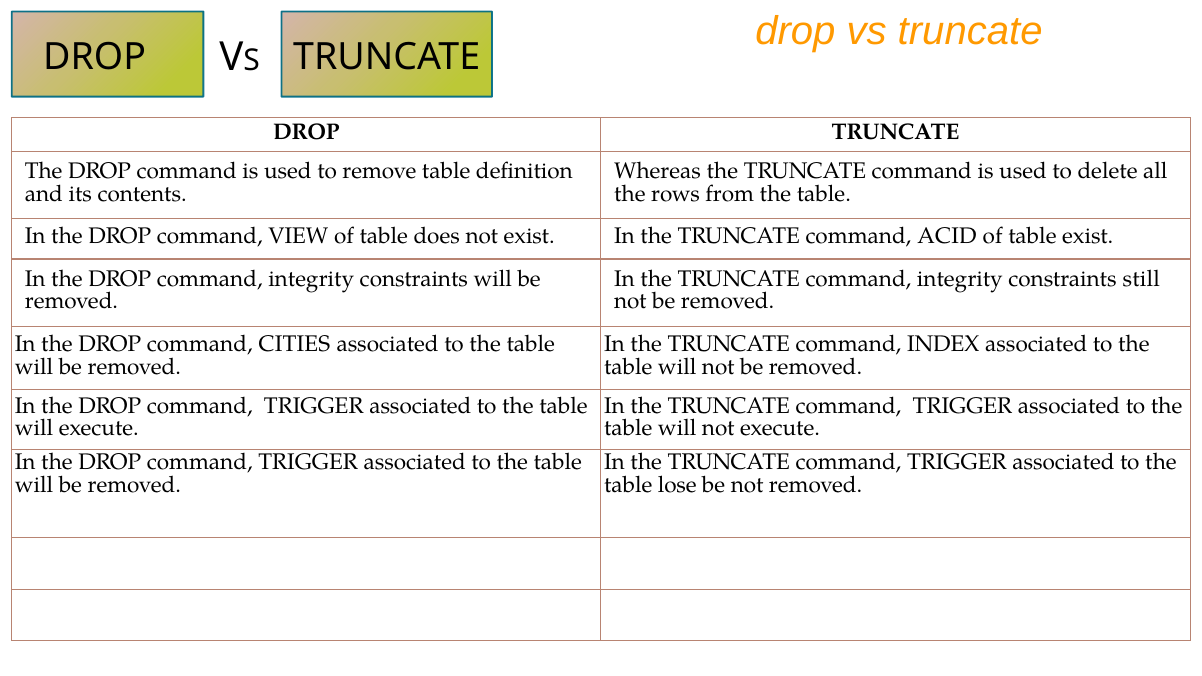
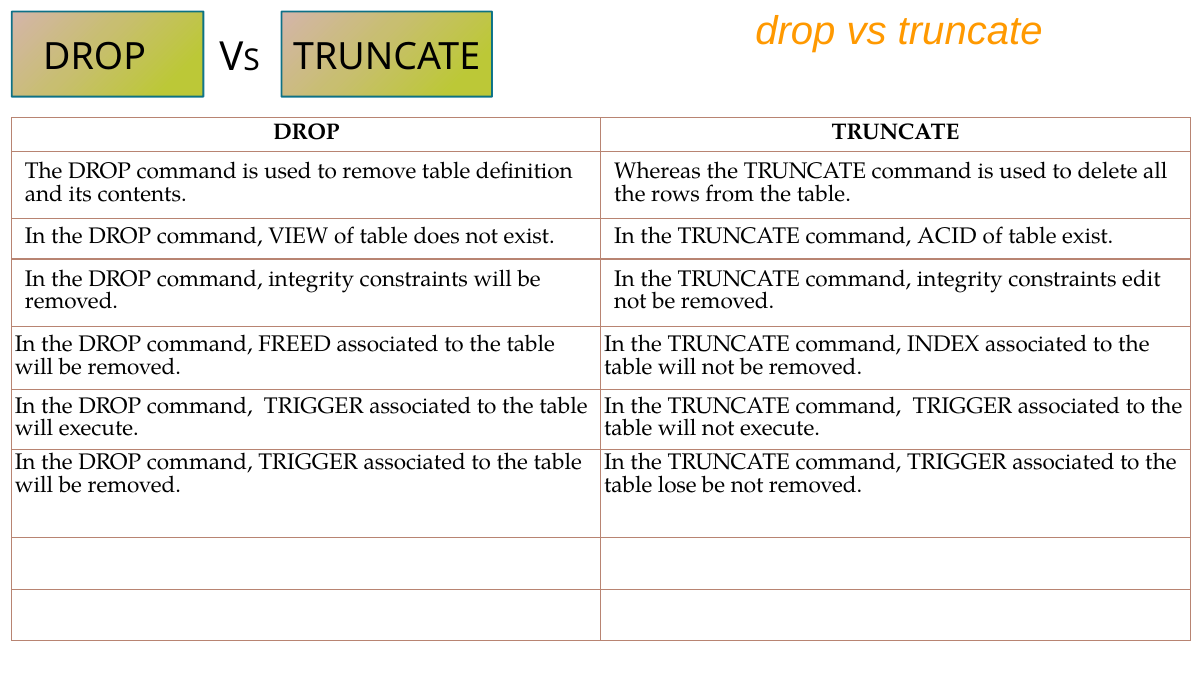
still: still -> edit
CITIES: CITIES -> FREED
